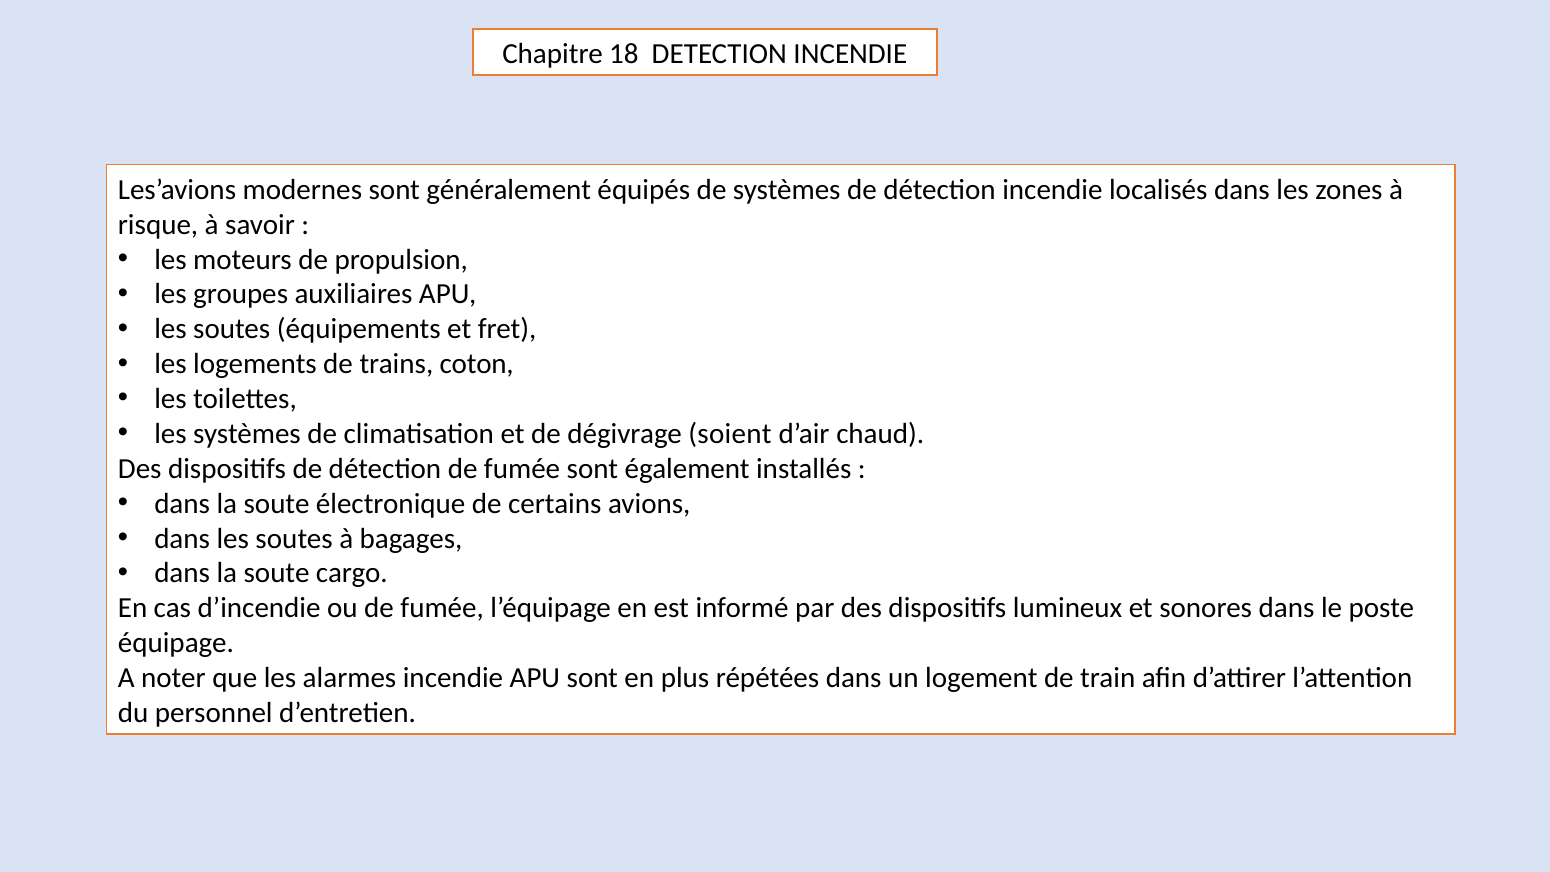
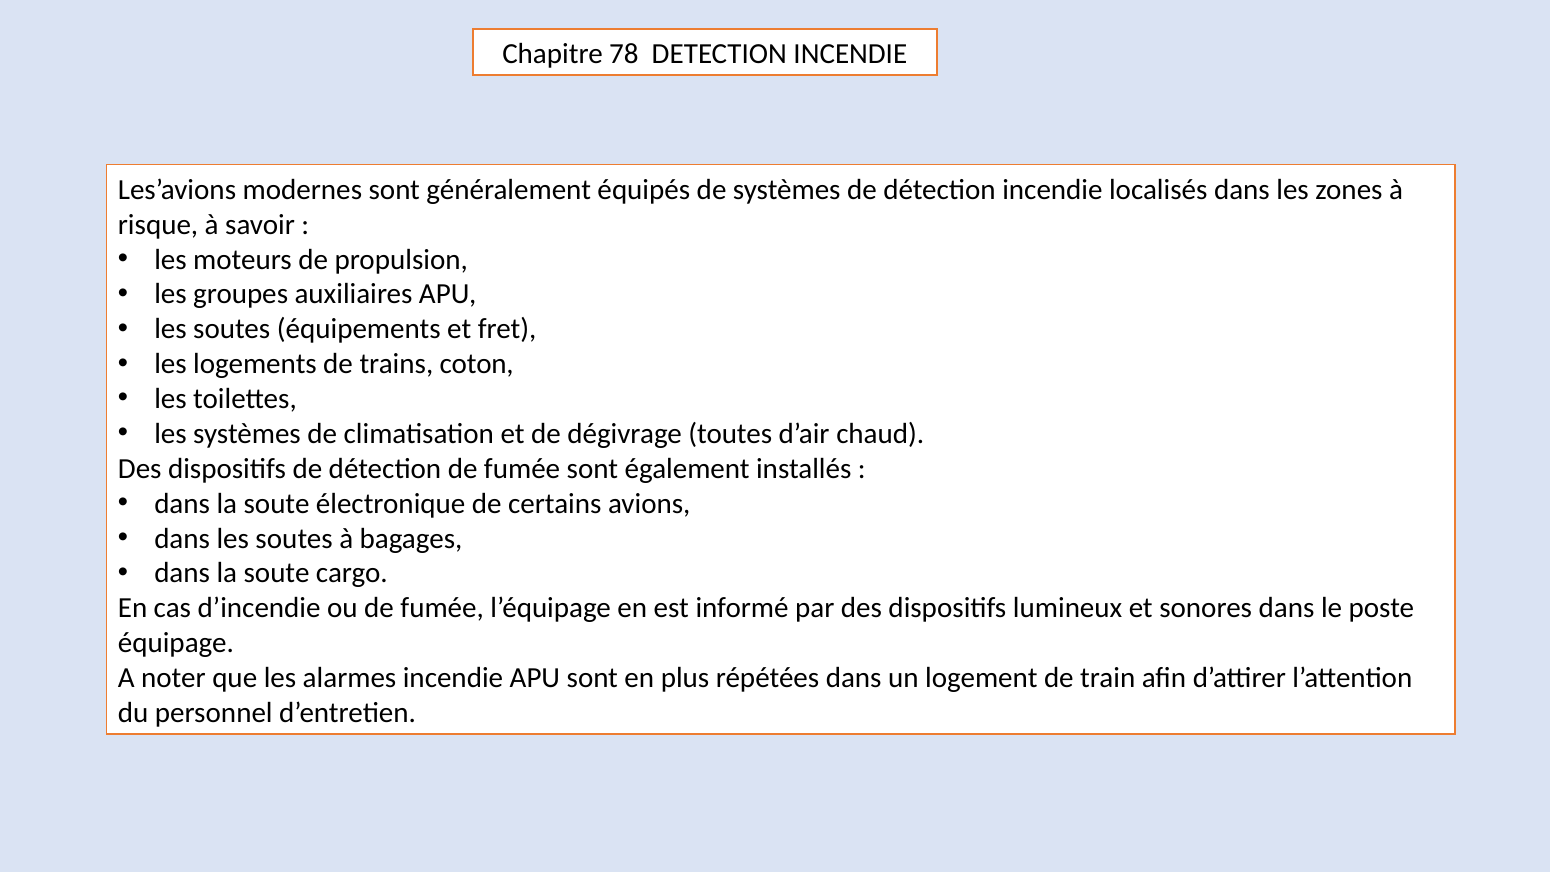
18: 18 -> 78
soient: soient -> toutes
